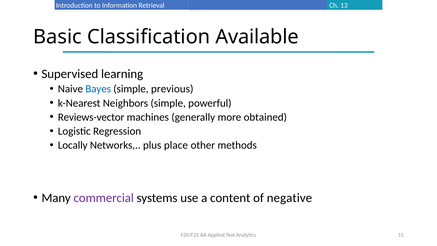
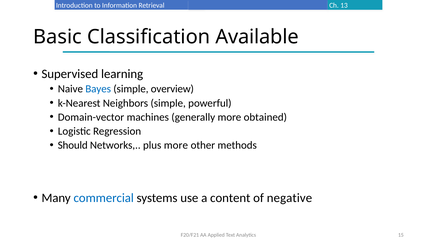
previous: previous -> overview
Reviews-vector: Reviews-vector -> Domain-vector
Locally: Locally -> Should
plus place: place -> more
commercial colour: purple -> blue
